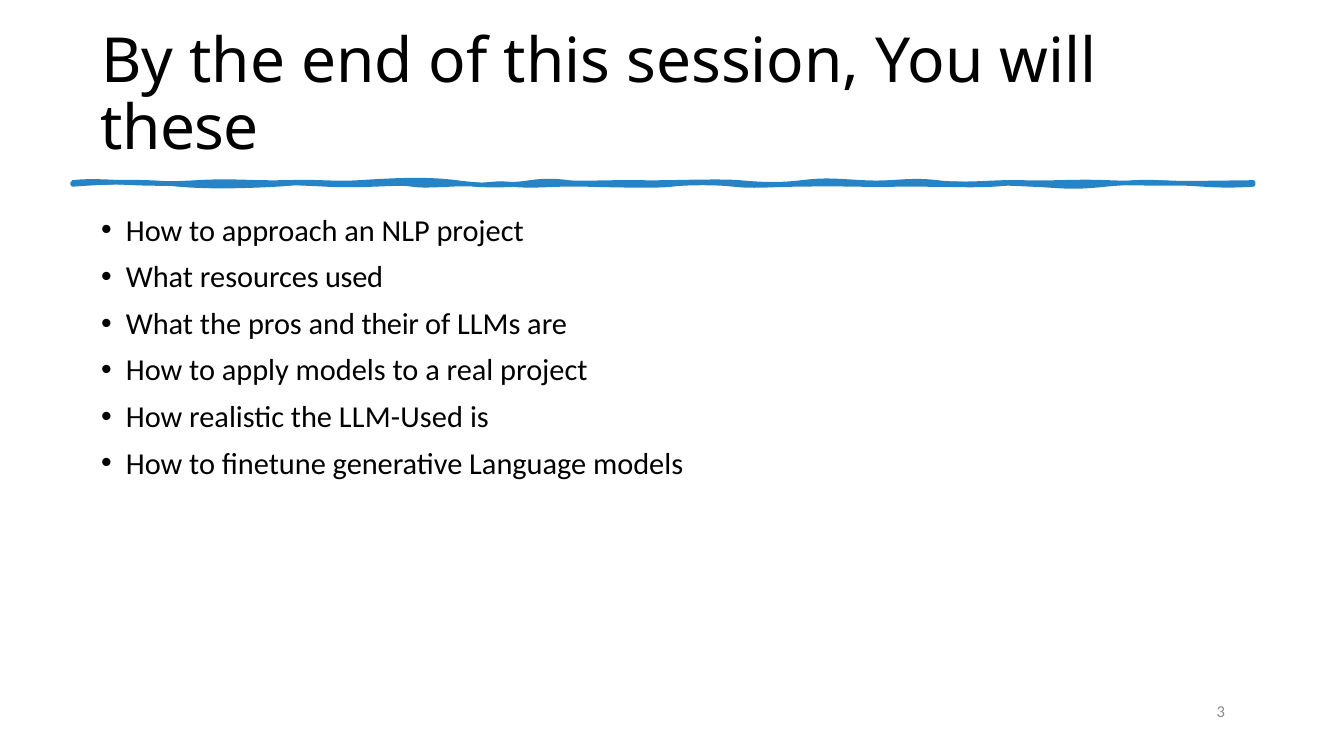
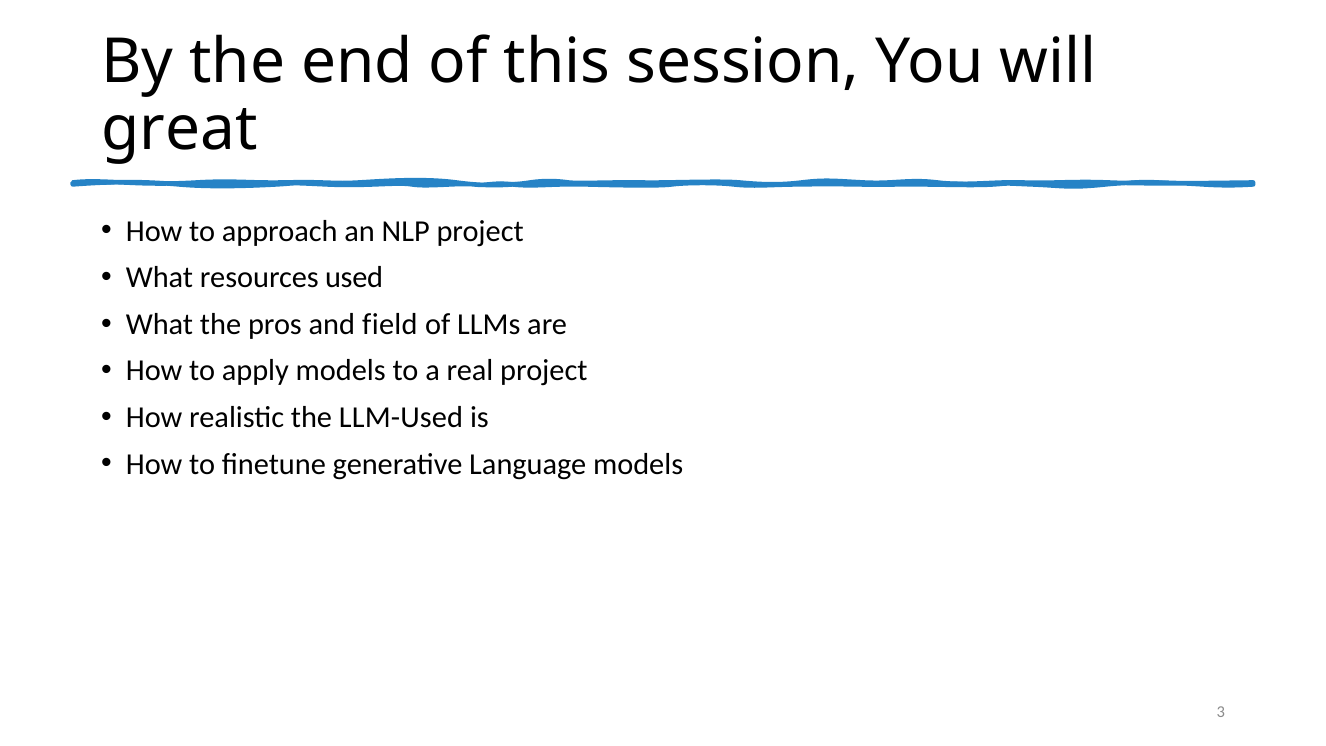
these: these -> great
their: their -> field
